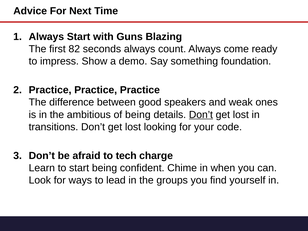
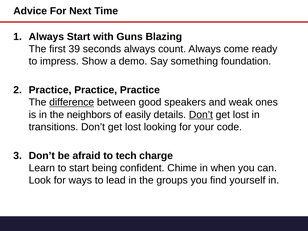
82: 82 -> 39
difference underline: none -> present
ambitious: ambitious -> neighbors
of being: being -> easily
